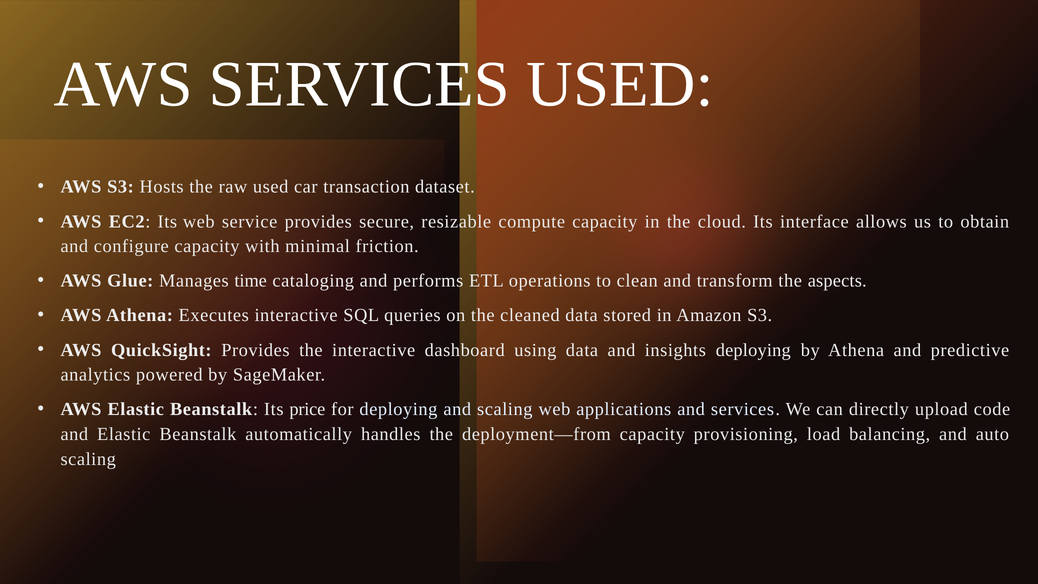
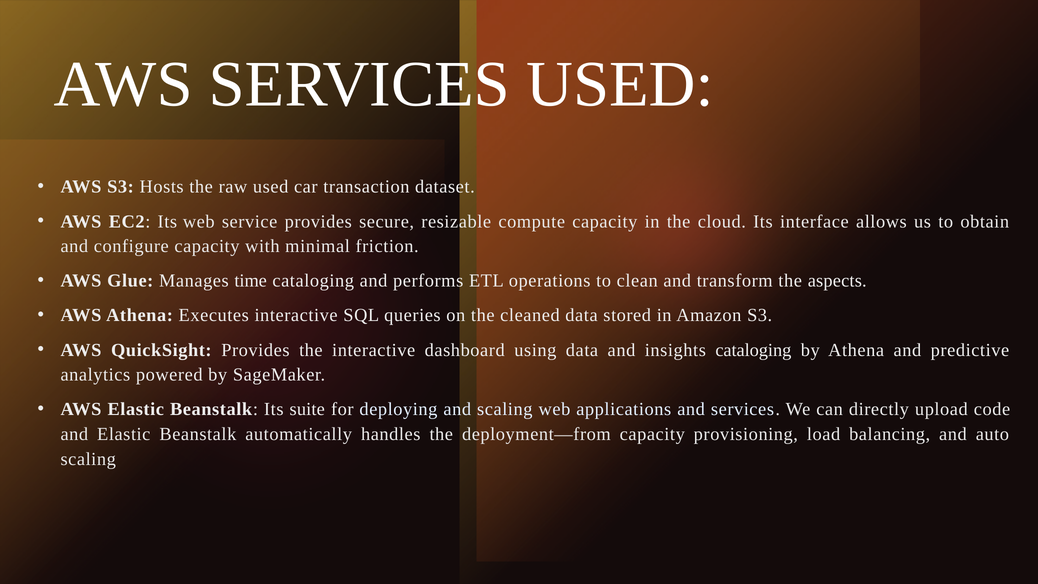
insights deploying: deploying -> cataloging
price: price -> suite
